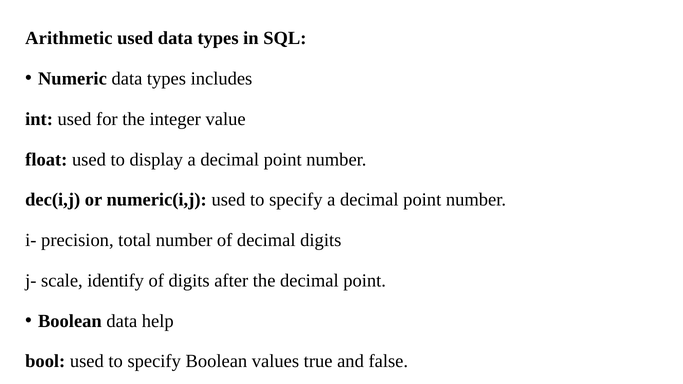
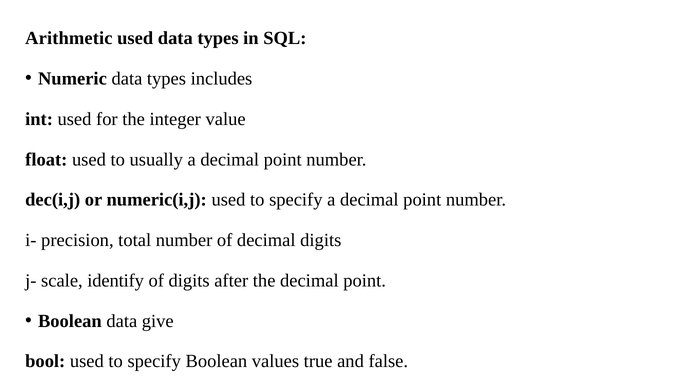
display: display -> usually
help: help -> give
